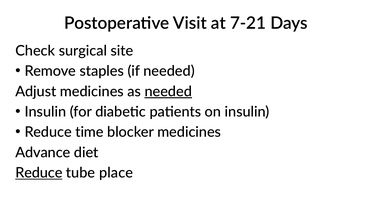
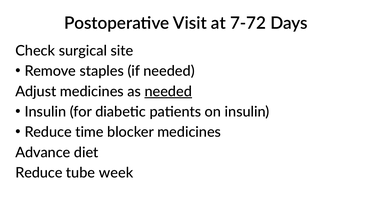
7-21: 7-21 -> 7-72
Reduce at (39, 173) underline: present -> none
place: place -> week
